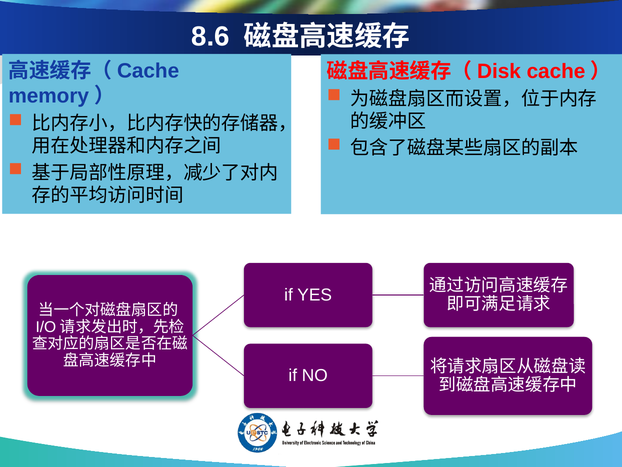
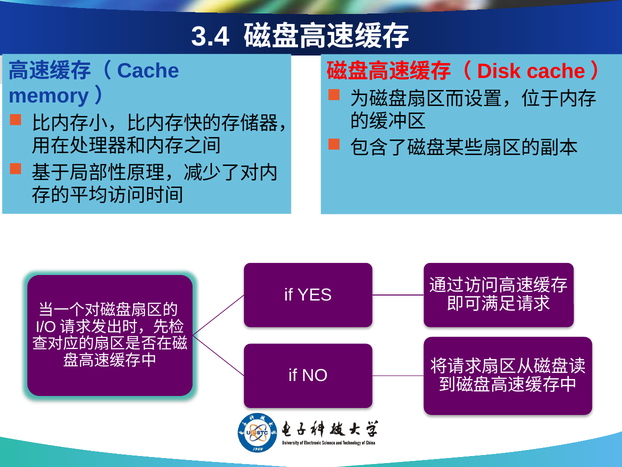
8.6: 8.6 -> 3.4
